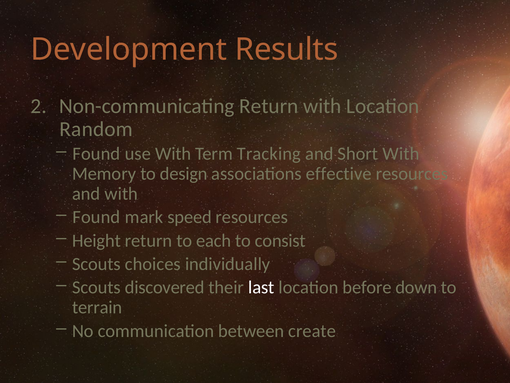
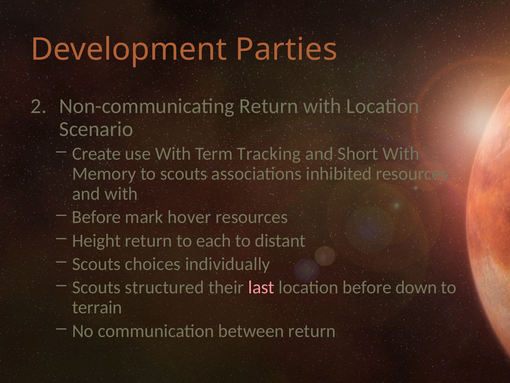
Results: Results -> Parties
Random: Random -> Scenario
Found at (96, 154): Found -> Create
to design: design -> scouts
effective: effective -> inhibited
Found at (96, 217): Found -> Before
speed: speed -> hover
consist: consist -> distant
discovered: discovered -> structured
last colour: white -> pink
between create: create -> return
